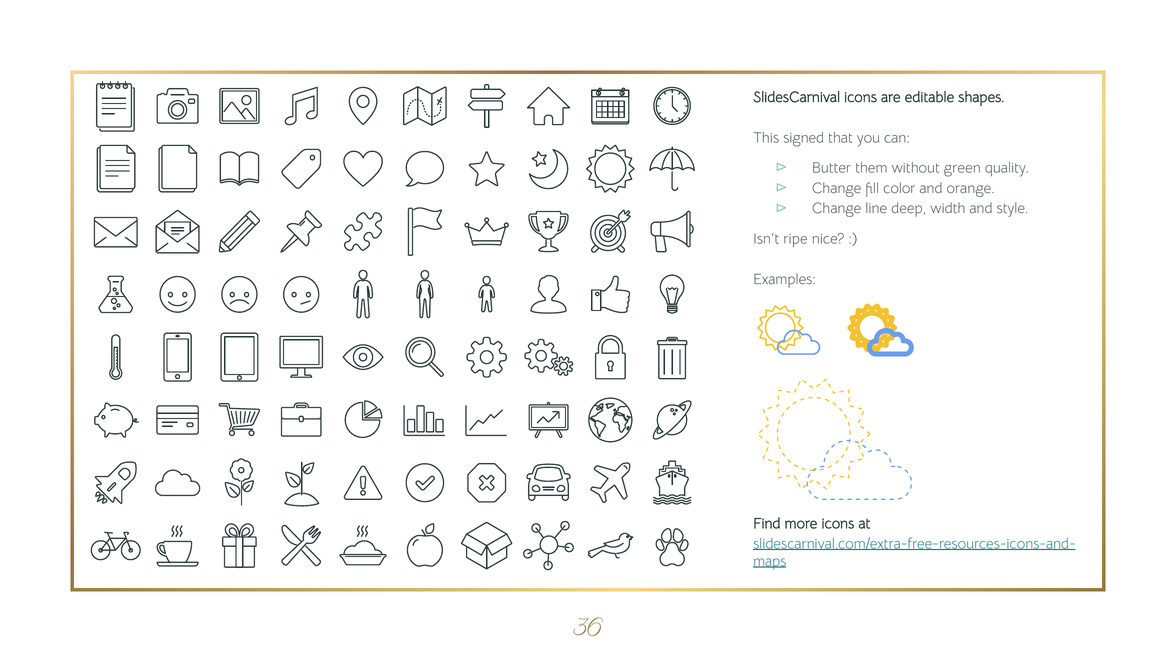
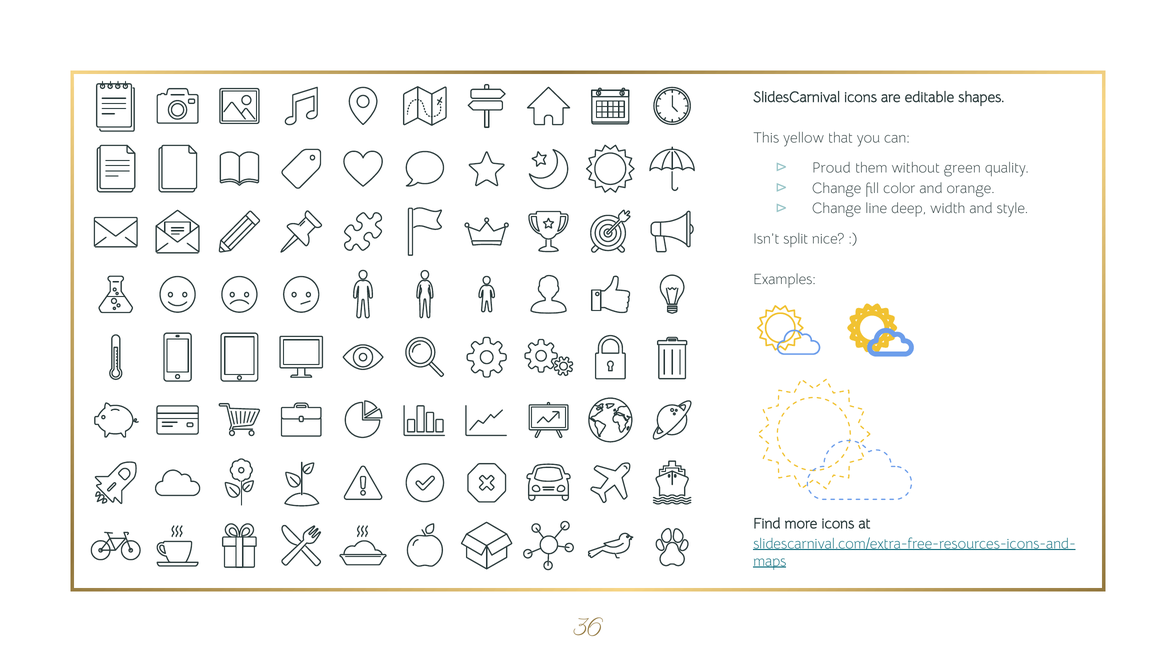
signed: signed -> yellow
Butter: Butter -> Proud
ripe: ripe -> split
